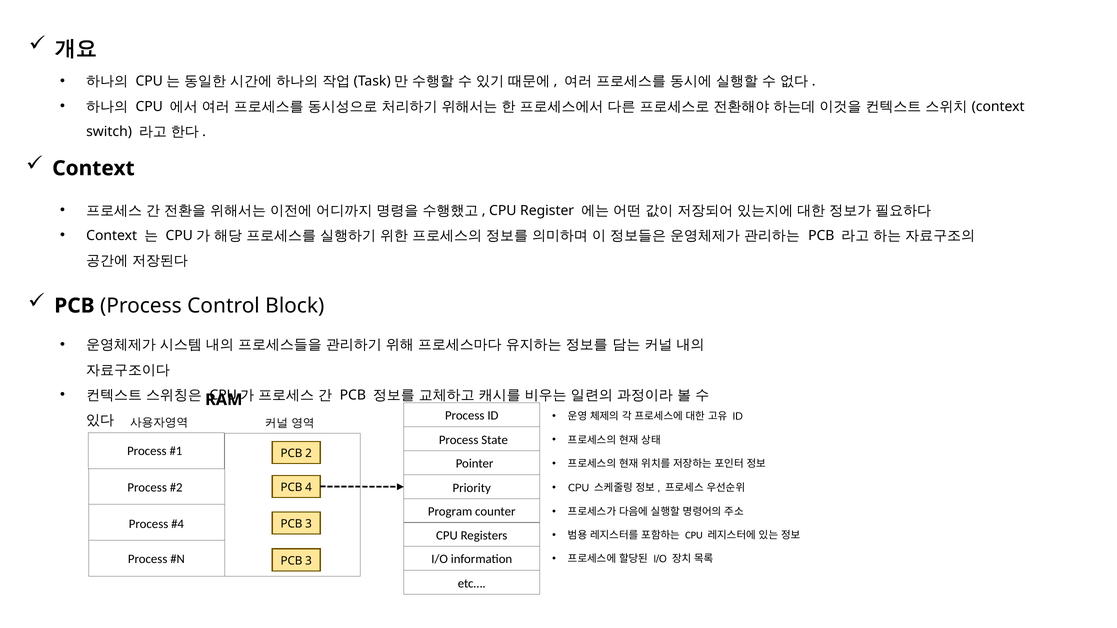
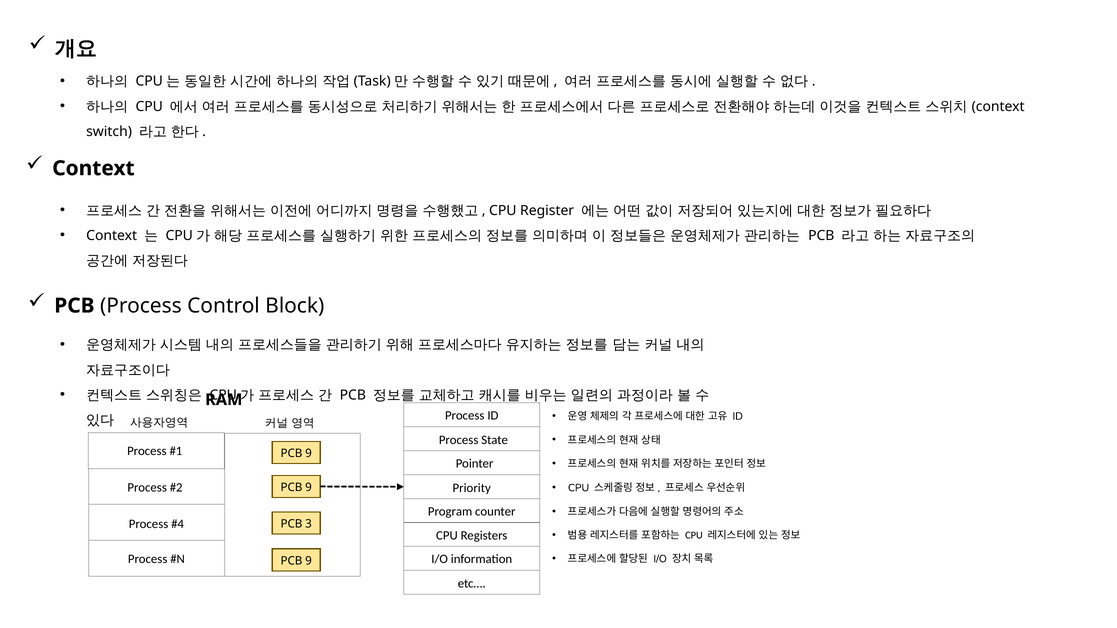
2 at (309, 454): 2 -> 9
4 at (309, 488): 4 -> 9
3 at (309, 561): 3 -> 9
